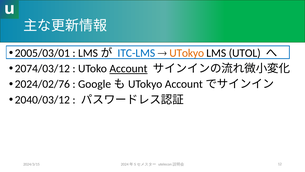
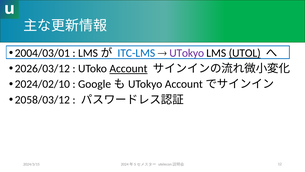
2005/03/01: 2005/03/01 -> 2004/03/01
UTokyo colour: orange -> purple
UTOL underline: none -> present
2074/03/12: 2074/03/12 -> 2026/03/12
2024/02/76: 2024/02/76 -> 2024/02/10
2040/03/12: 2040/03/12 -> 2058/03/12
